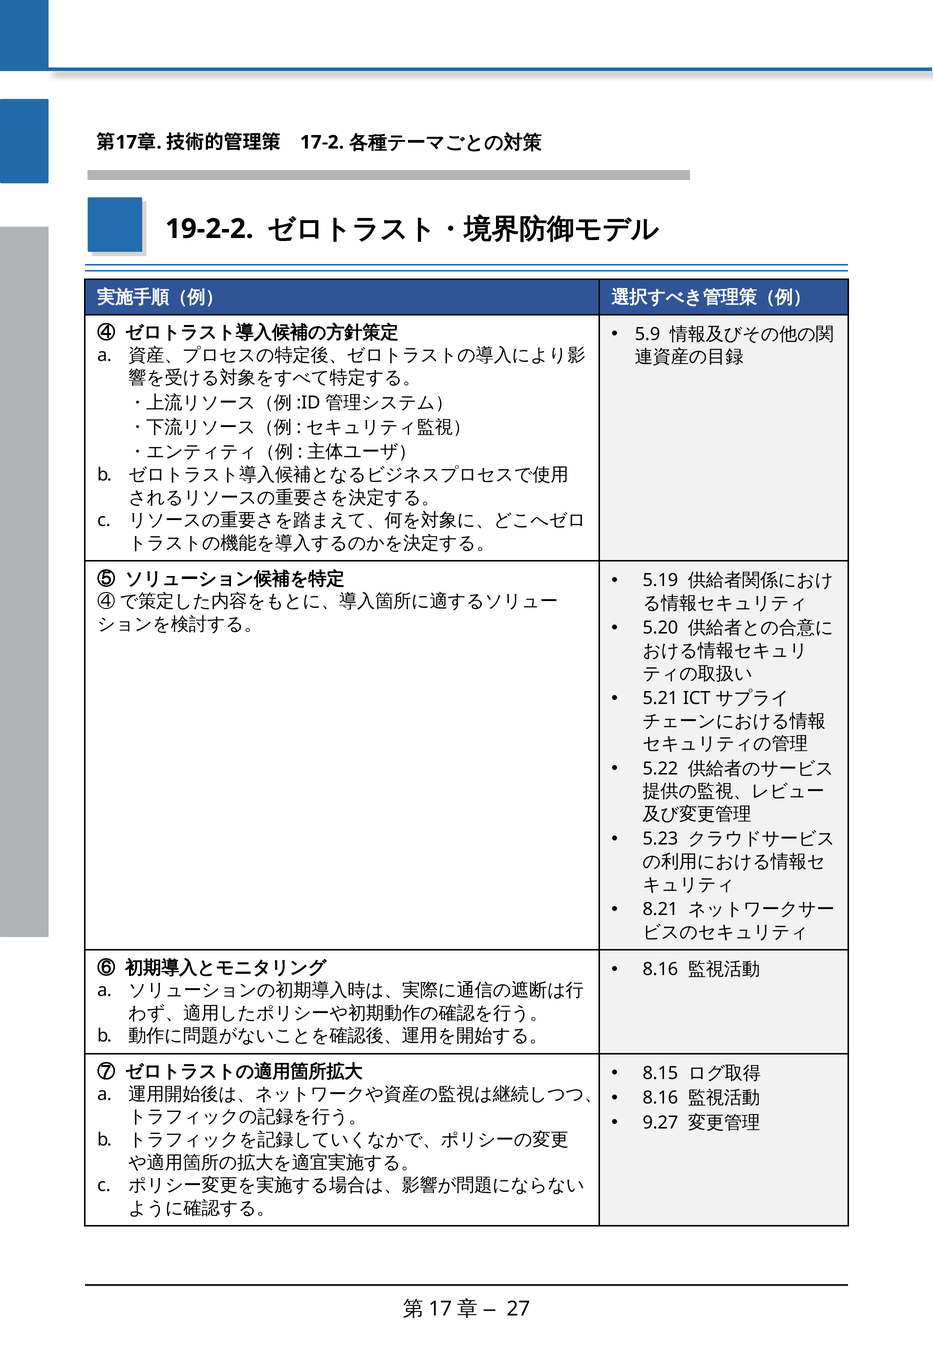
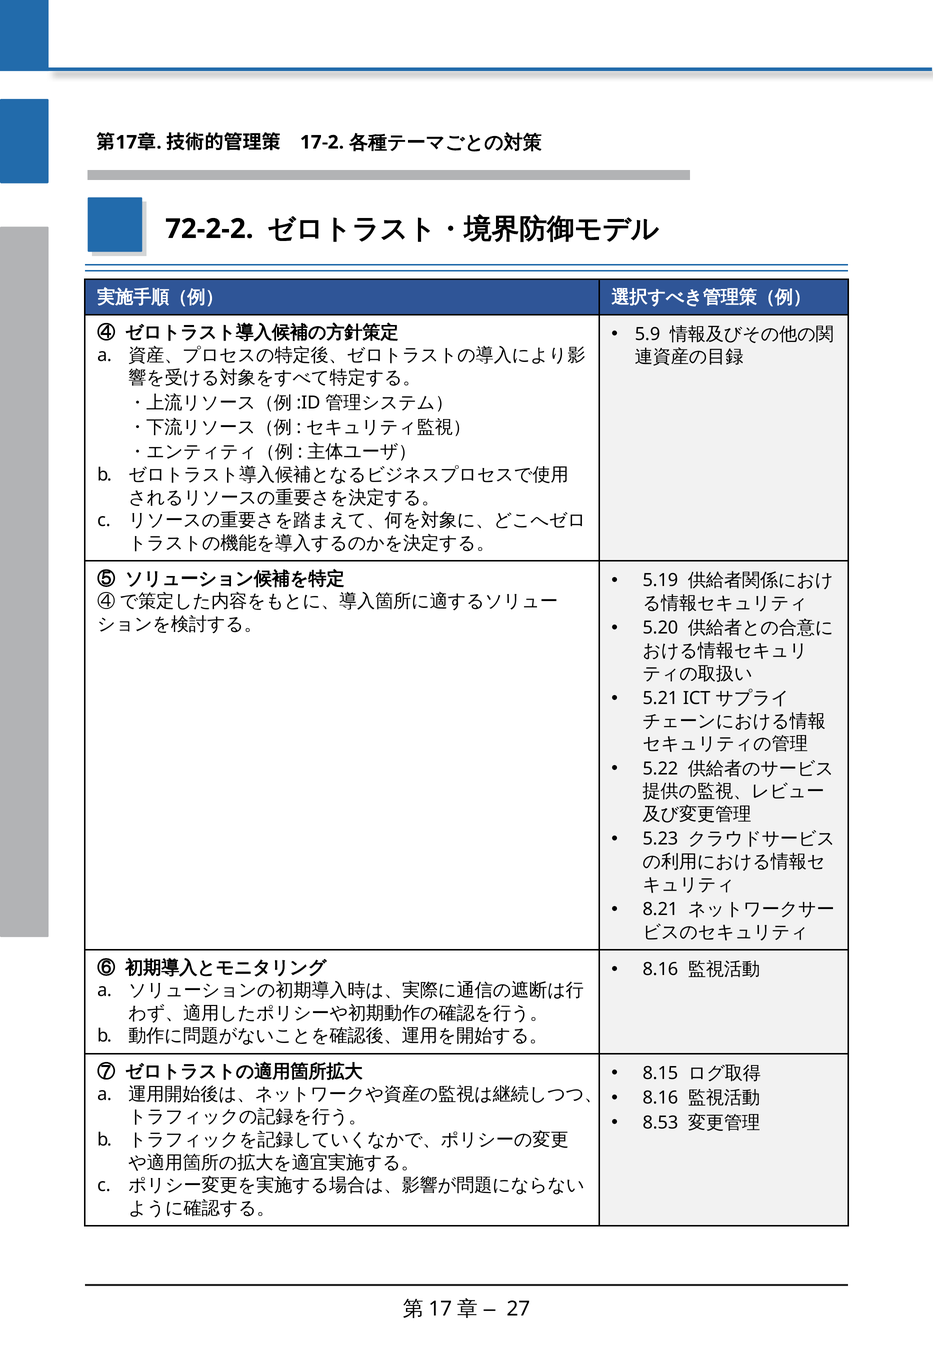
19-2-2: 19-2-2 -> 72-2-2
9.27: 9.27 -> 8.53
